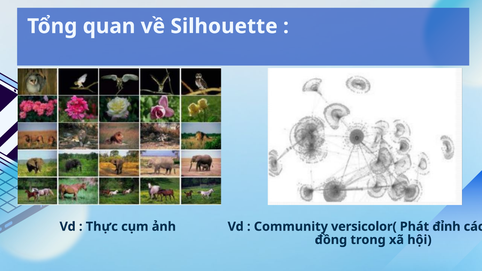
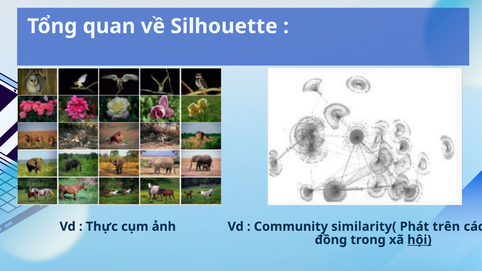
versicolor(: versicolor( -> similarity(
đỉnh: đỉnh -> trên
hội underline: none -> present
